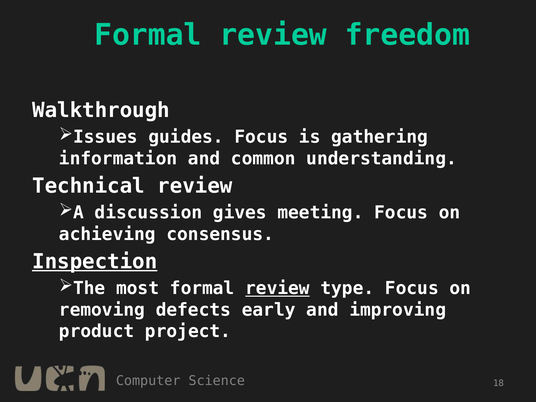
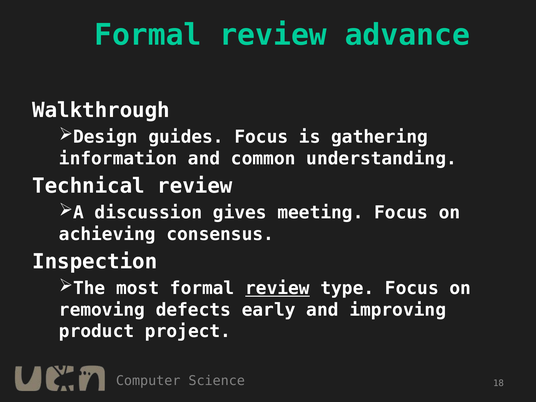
freedom: freedom -> advance
Issues: Issues -> Design
Inspection underline: present -> none
